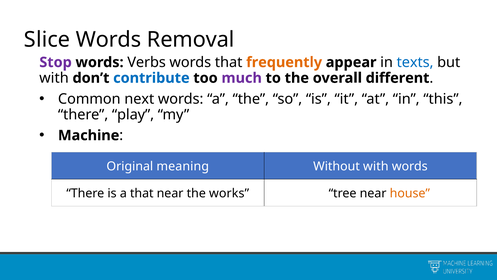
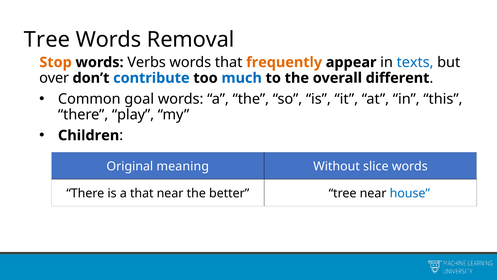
Slice at (47, 40): Slice -> Tree
Stop colour: purple -> orange
with at (54, 78): with -> over
much colour: purple -> blue
next: next -> goal
Machine: Machine -> Children
Without with: with -> slice
works: works -> better
house colour: orange -> blue
